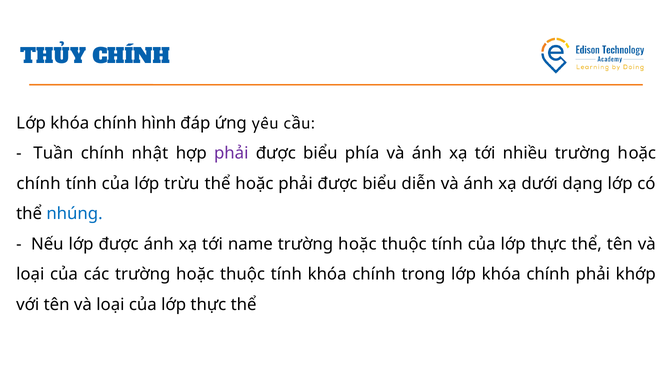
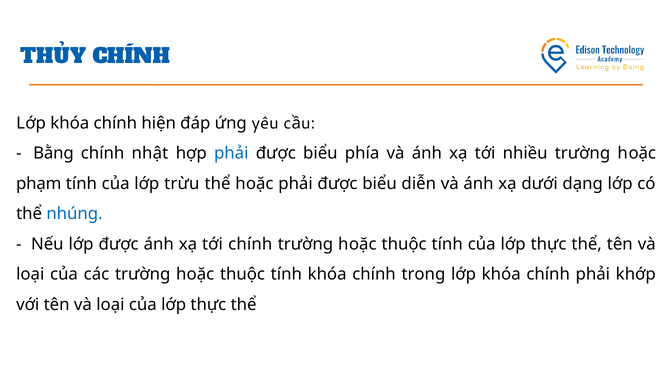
hình: hình -> hiện
Tuần: Tuần -> Bằng
phải at (231, 153) colour: purple -> blue
chính at (39, 184): chính -> phạm
tới name: name -> chính
